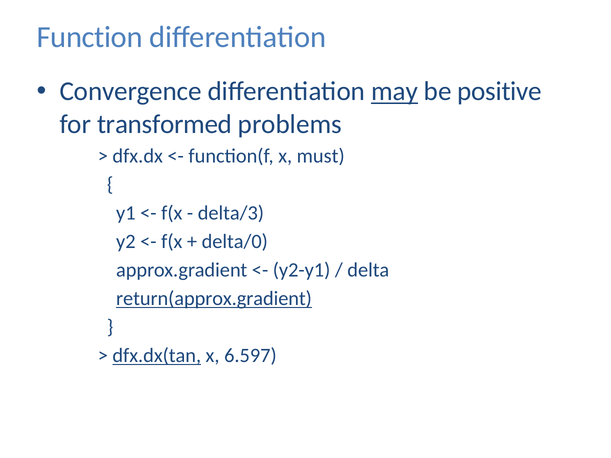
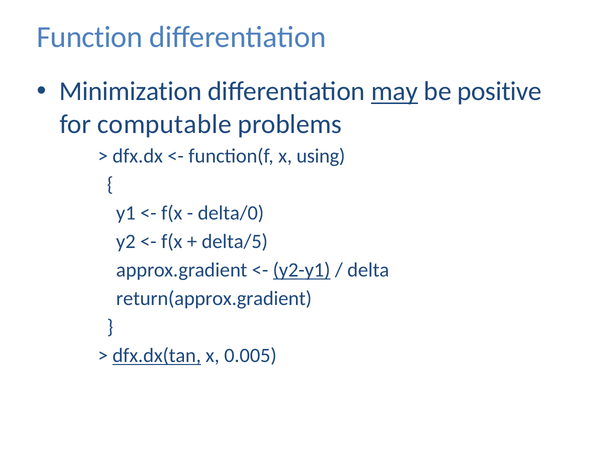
Convergence: Convergence -> Minimization
transformed: transformed -> computable
must: must -> using
delta/3: delta/3 -> delta/0
delta/0: delta/0 -> delta/5
y2-y1 underline: none -> present
return(approx.gradient underline: present -> none
6.597: 6.597 -> 0.005
